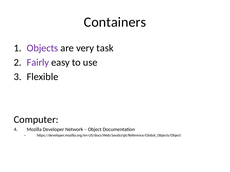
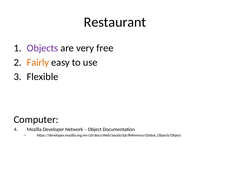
Containers: Containers -> Restaurant
task: task -> free
Fairly colour: purple -> orange
